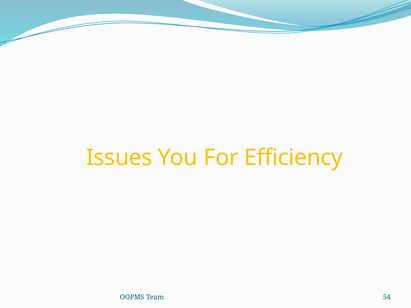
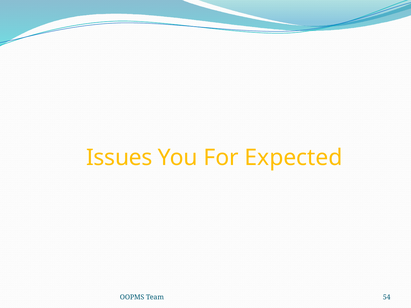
Efficiency: Efficiency -> Expected
